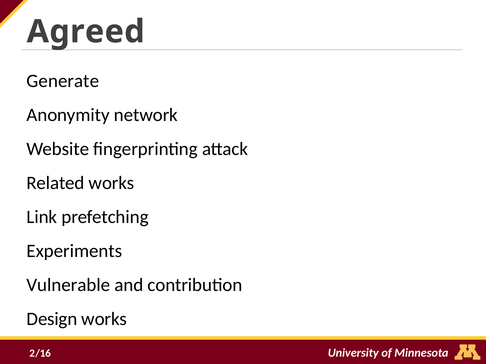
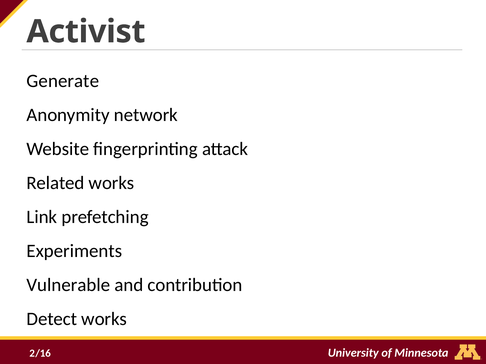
Agreed: Agreed -> Activist
Design: Design -> Detect
